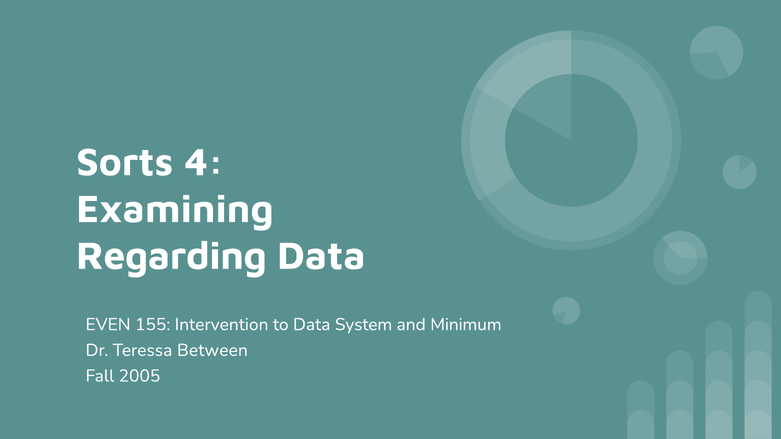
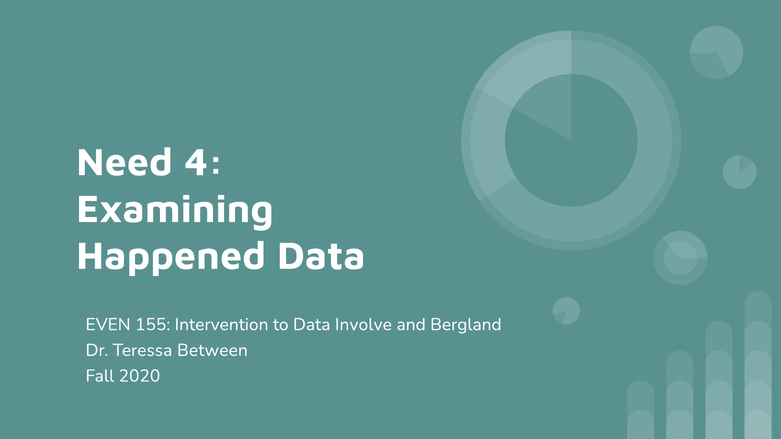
Sorts: Sorts -> Need
Regarding: Regarding -> Happened
System: System -> Involve
Minimum: Minimum -> Bergland
2005: 2005 -> 2020
